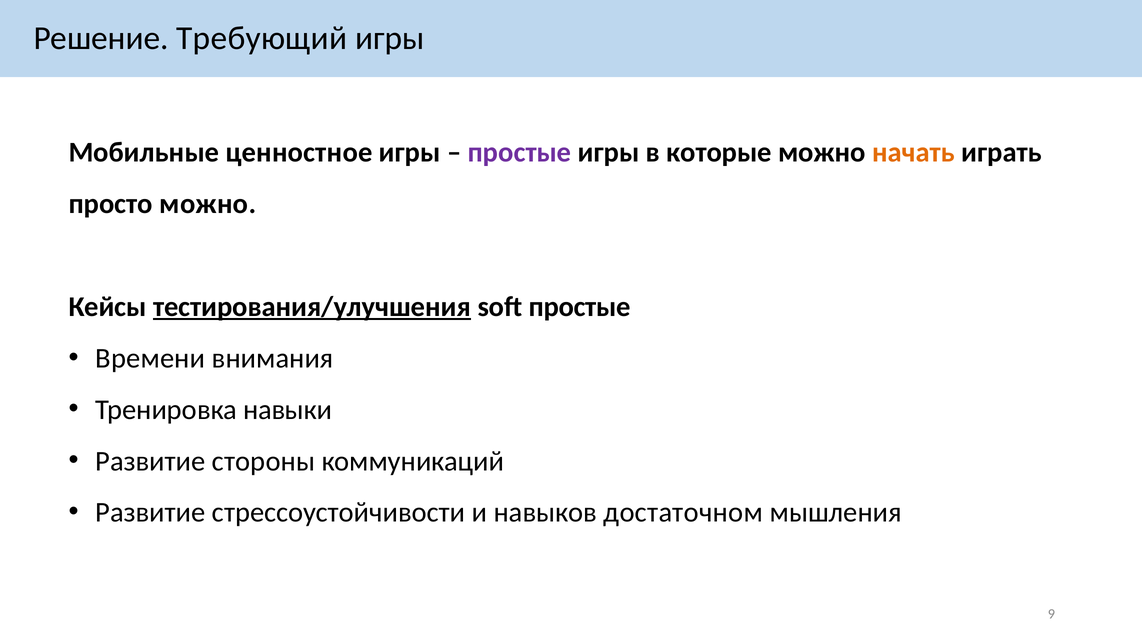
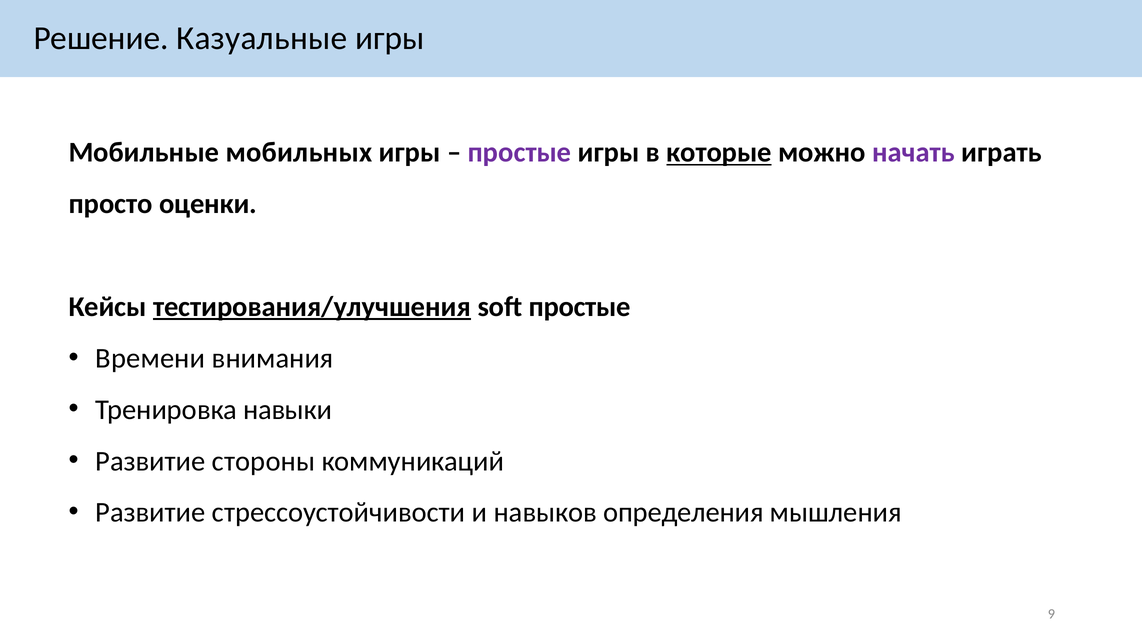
Требующий: Требующий -> Казуальные
ценностное: ценностное -> мобильных
которые underline: none -> present
начать colour: orange -> purple
просто можно: можно -> оценки
достаточном: достаточном -> определения
